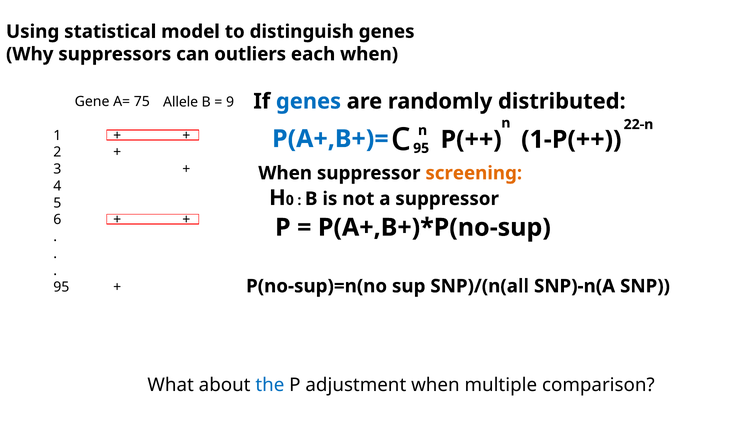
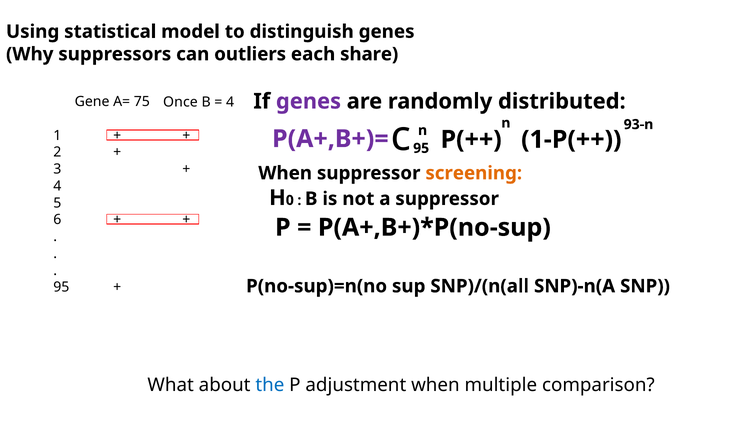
each when: when -> share
Allele: Allele -> Once
9 at (230, 102): 9 -> 4
genes at (309, 101) colour: blue -> purple
22-n: 22-n -> 93-n
P(A+,B+)= colour: blue -> purple
